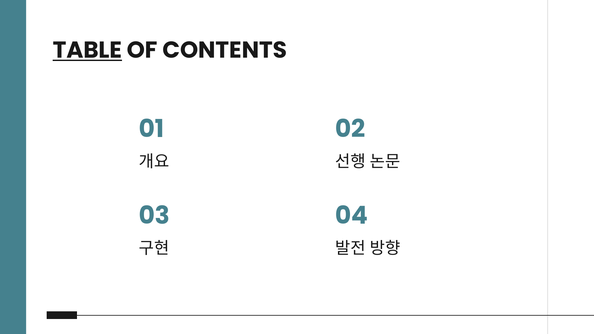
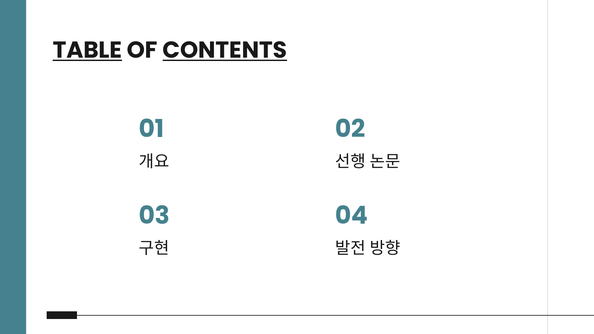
CONTENTS underline: none -> present
